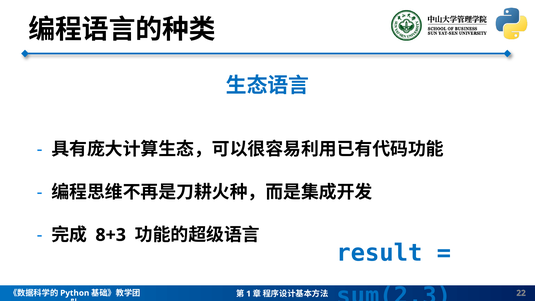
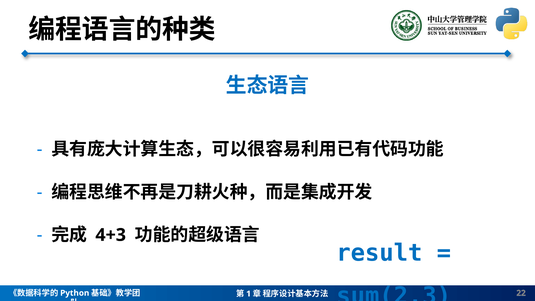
8+3: 8+3 -> 4+3
